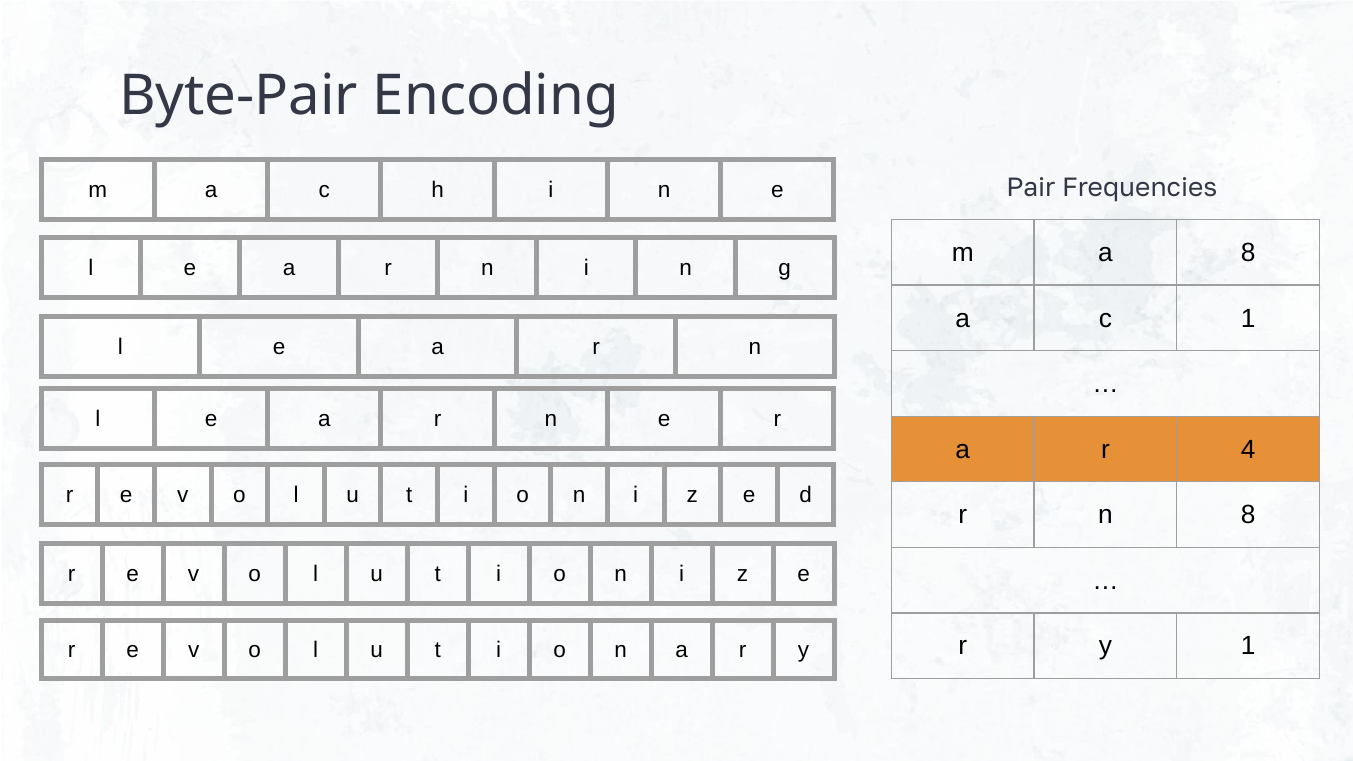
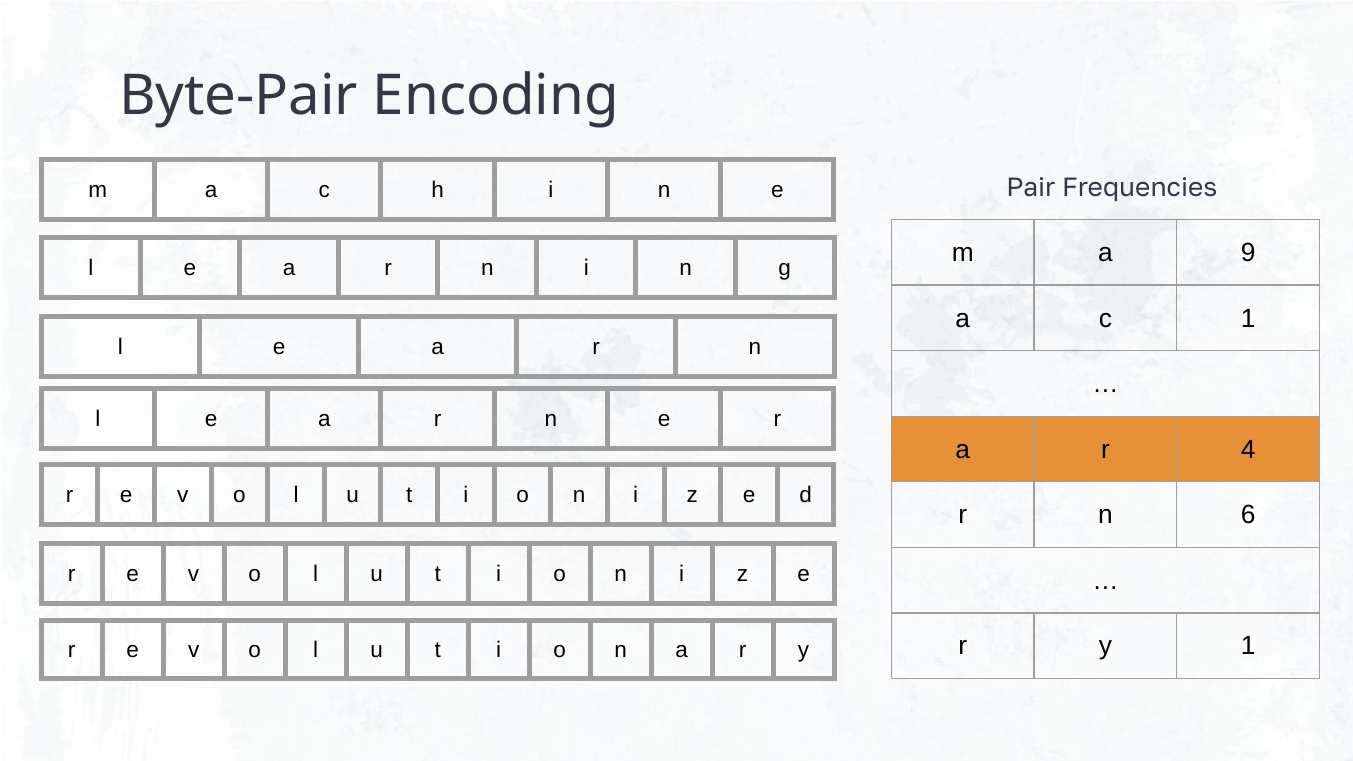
a 8: 8 -> 9
n 8: 8 -> 6
